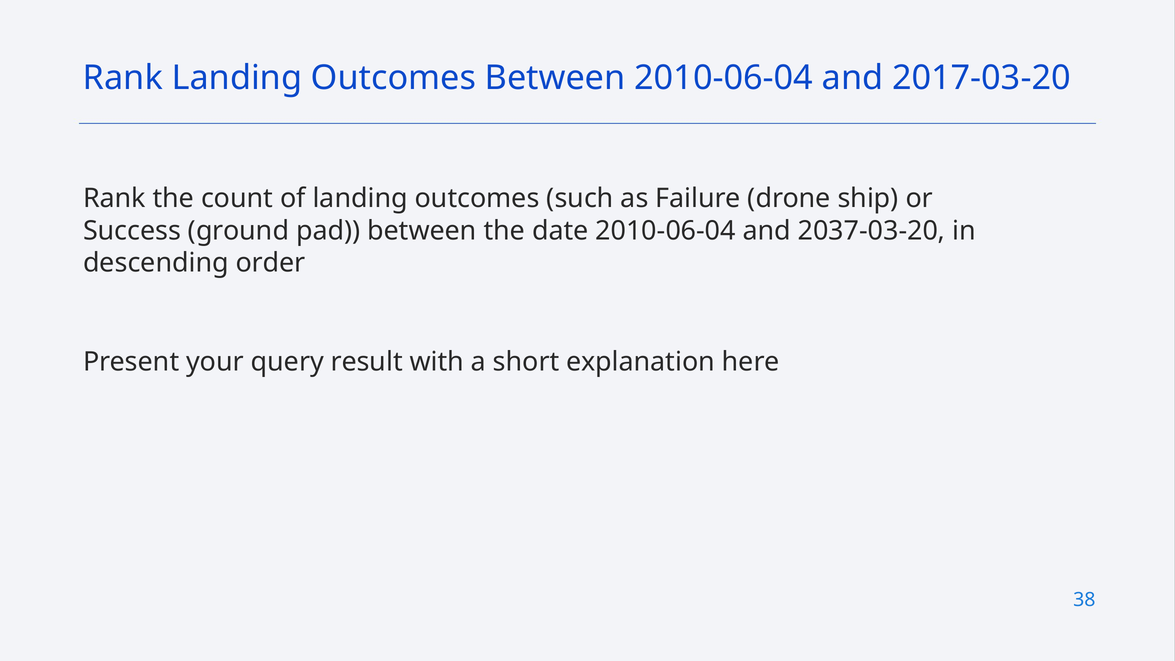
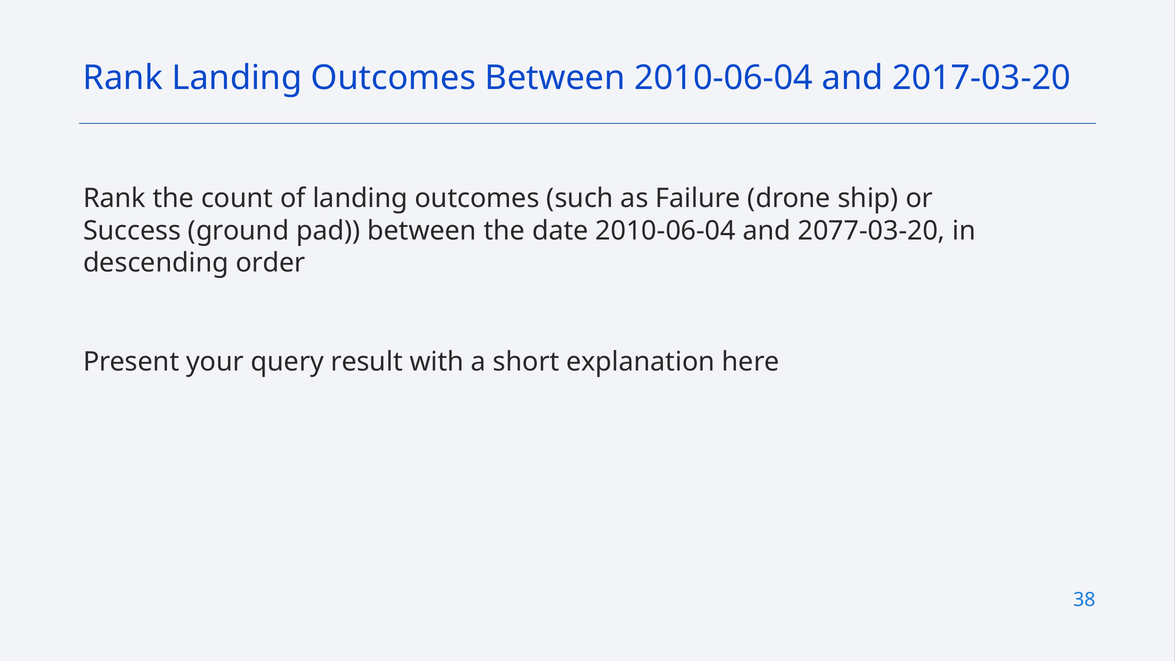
2037-03-20: 2037-03-20 -> 2077-03-20
